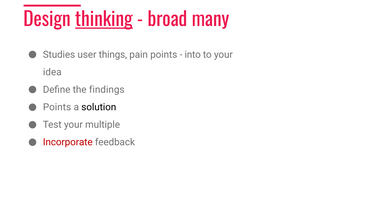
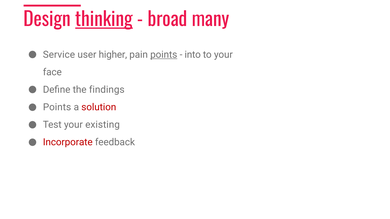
Studies: Studies -> Service
things: things -> higher
points at (164, 55) underline: none -> present
idea: idea -> face
solution colour: black -> red
multiple: multiple -> existing
